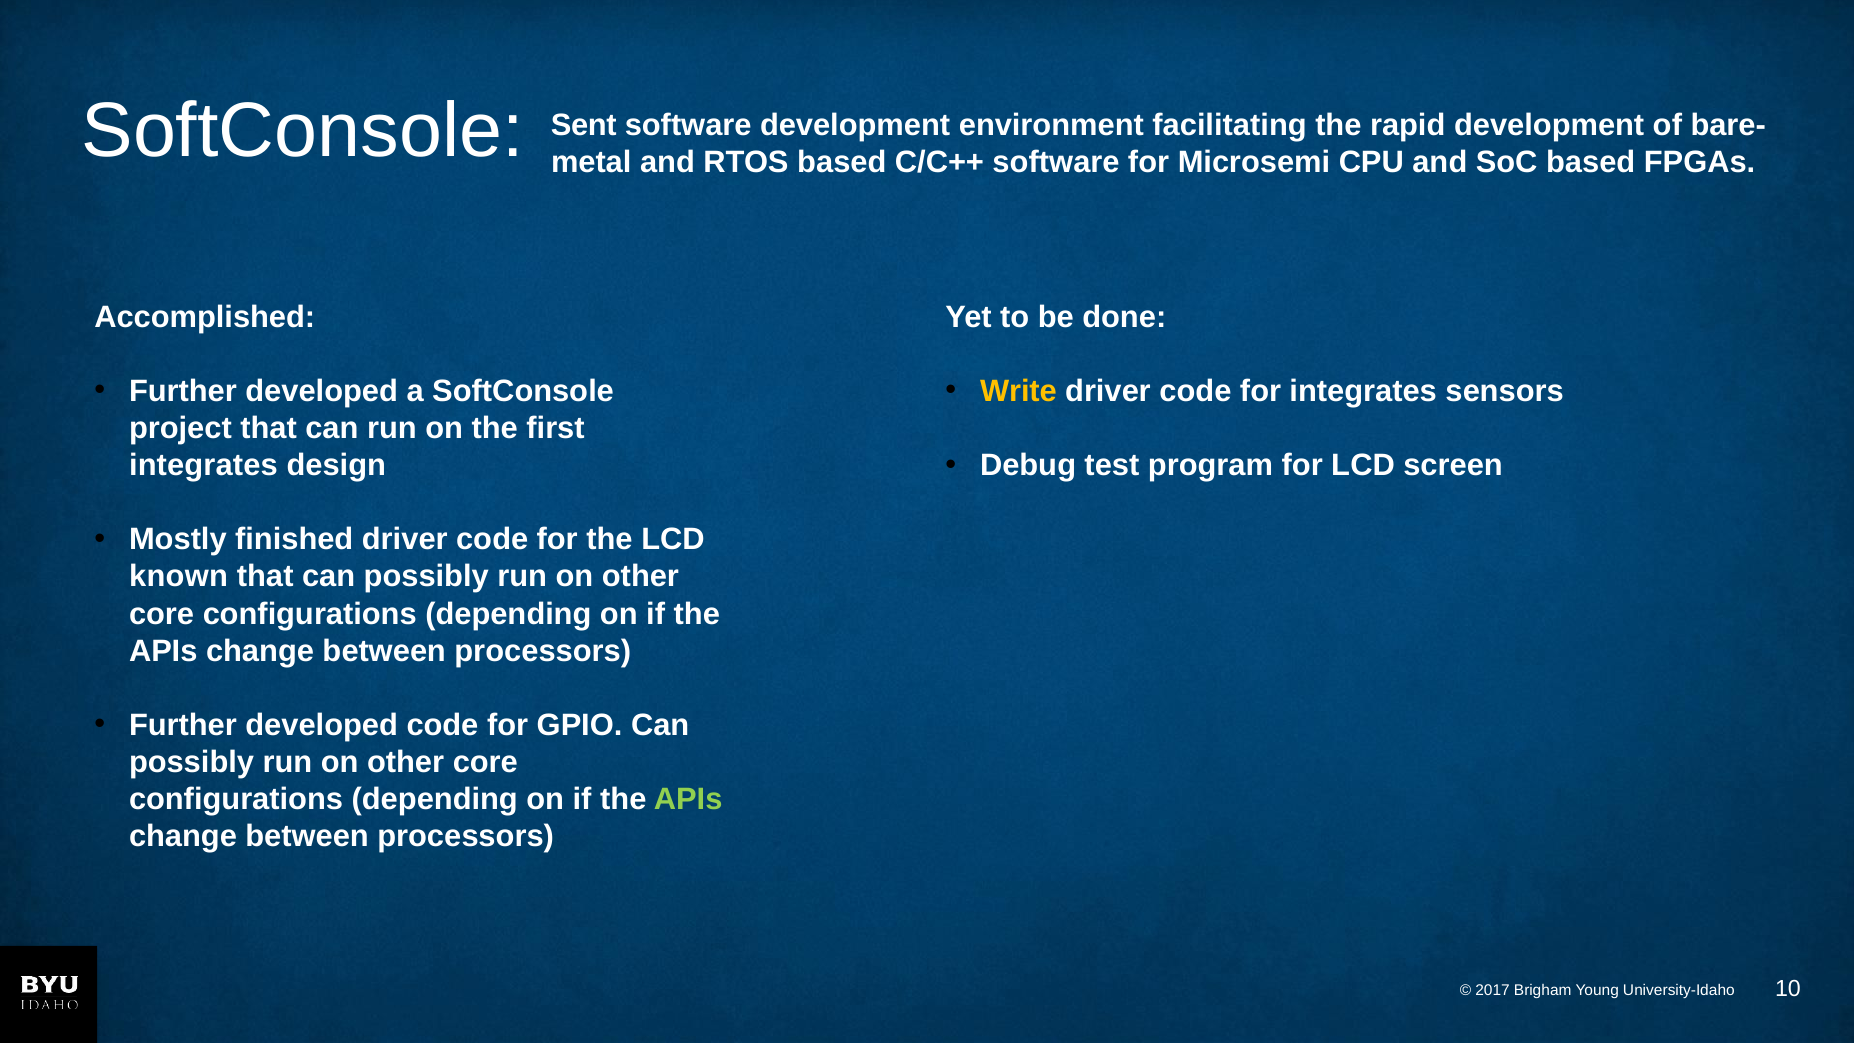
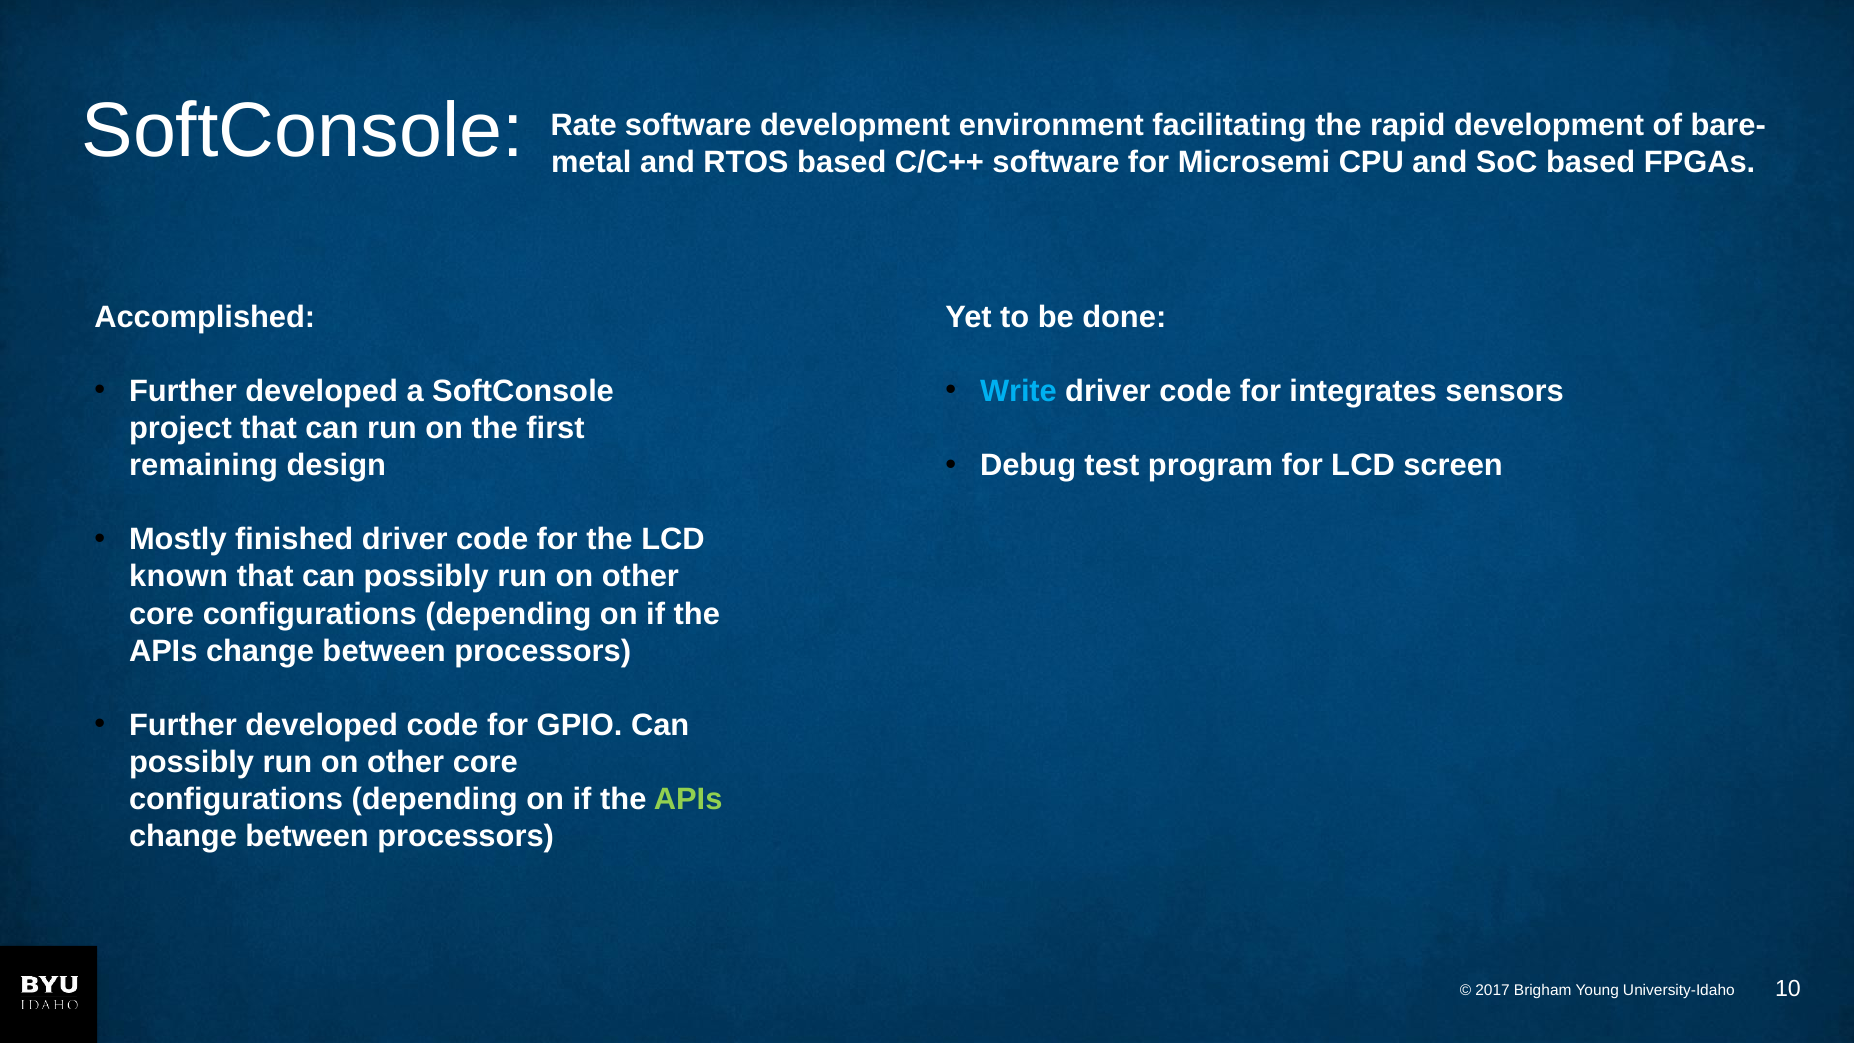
Sent: Sent -> Rate
Write colour: yellow -> light blue
integrates at (203, 466): integrates -> remaining
